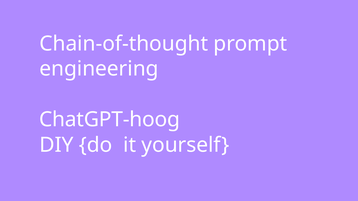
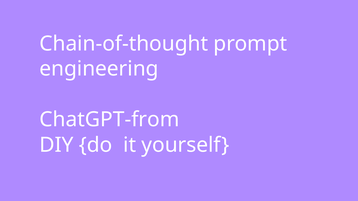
ChatGPT-hoog: ChatGPT-hoog -> ChatGPT-from
